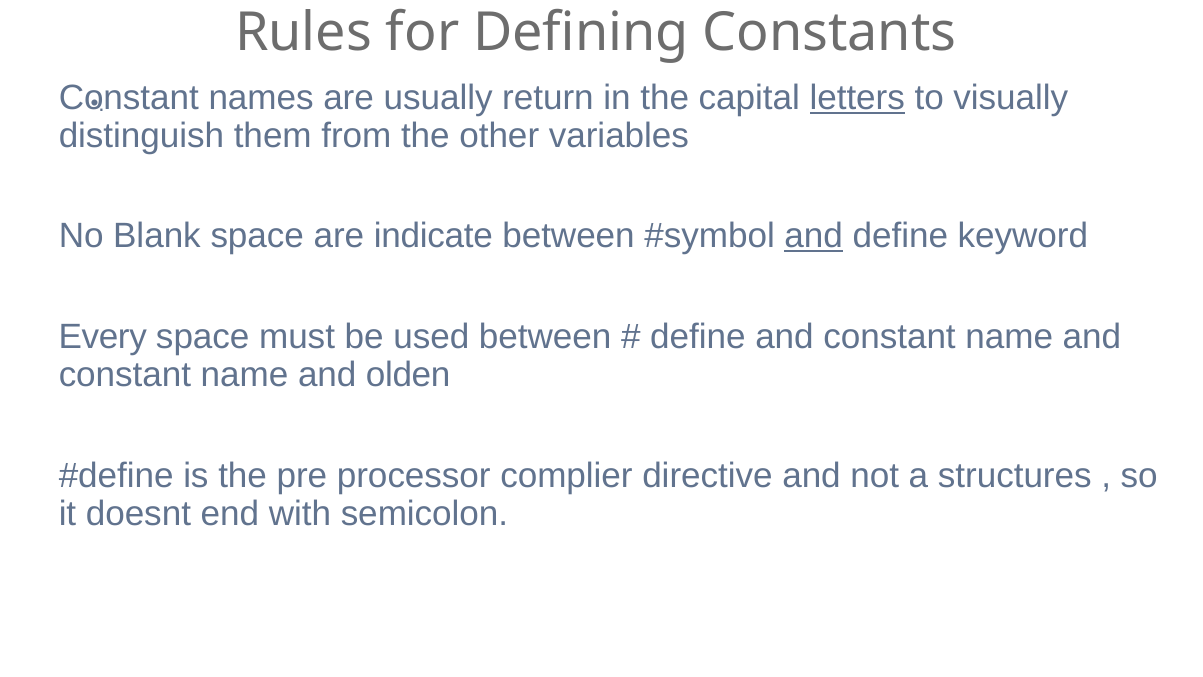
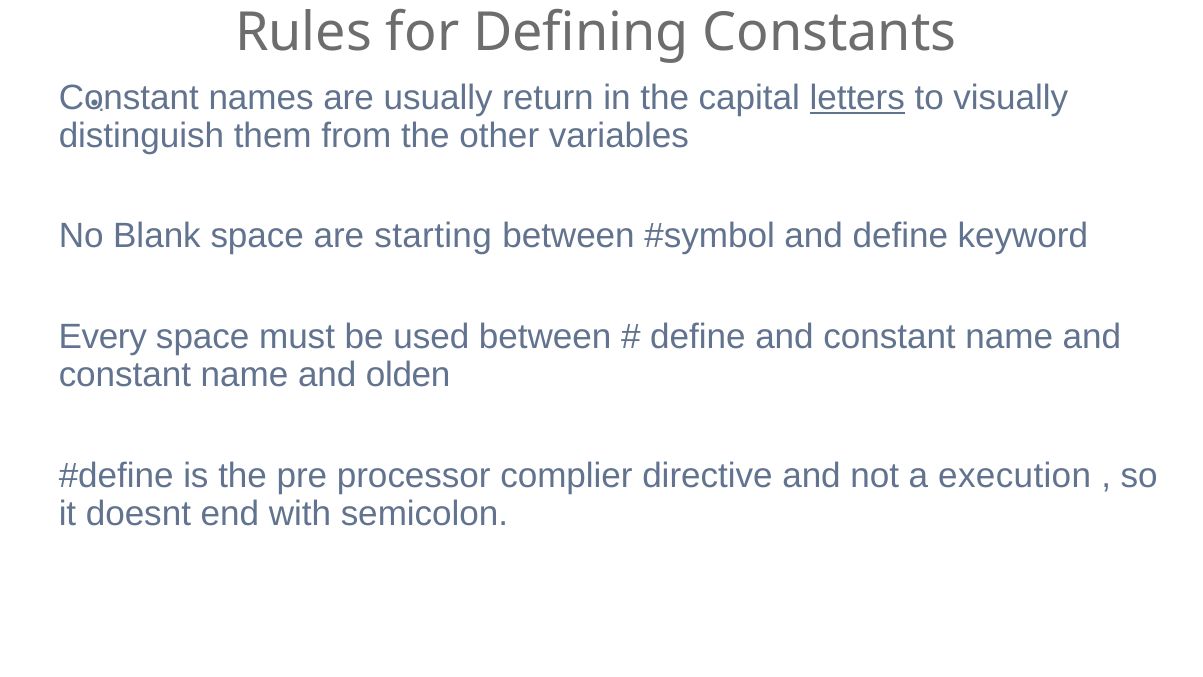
indicate: indicate -> starting
and at (814, 236) underline: present -> none
structures: structures -> execution
